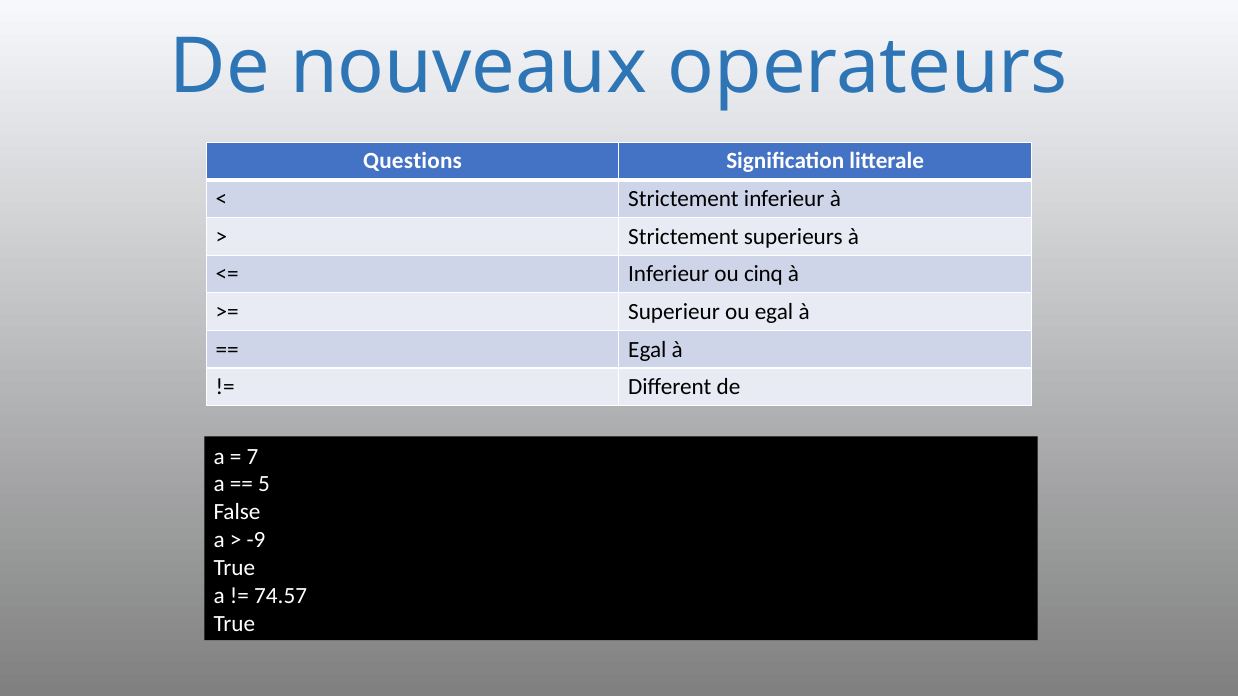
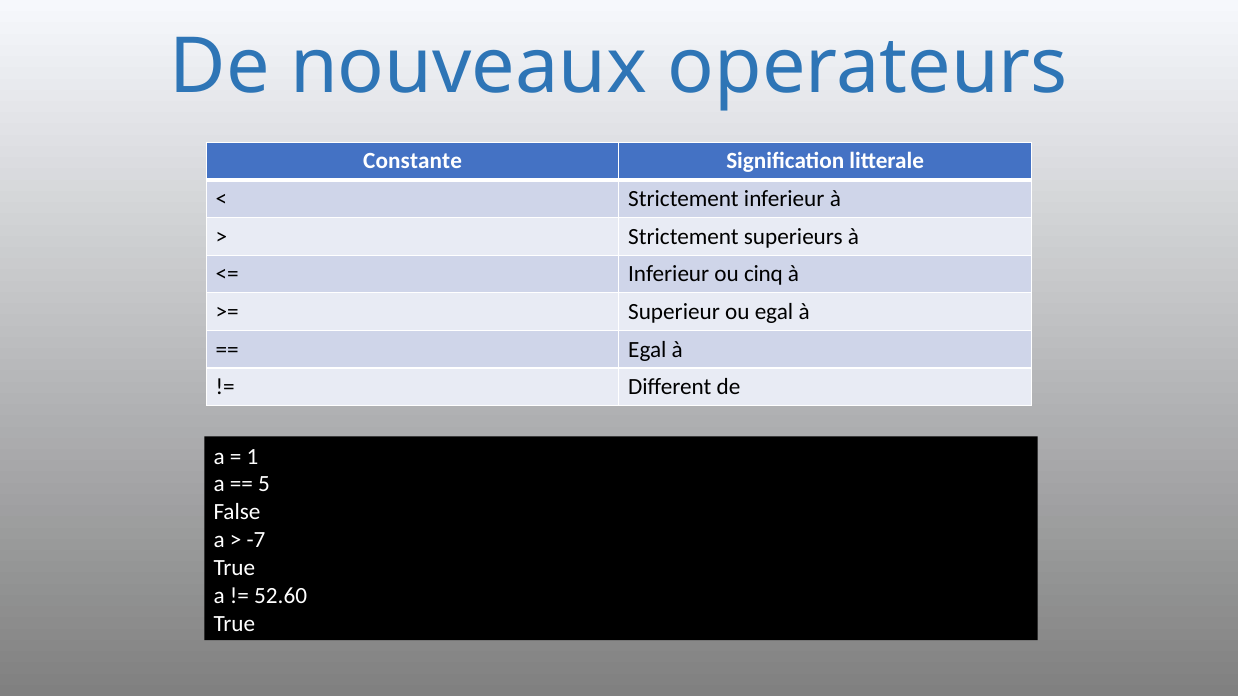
Questions: Questions -> Constante
7: 7 -> 1
-9: -9 -> -7
74.57: 74.57 -> 52.60
